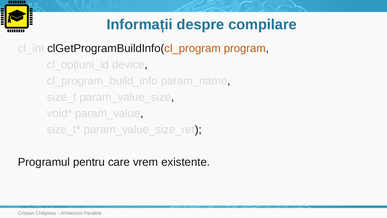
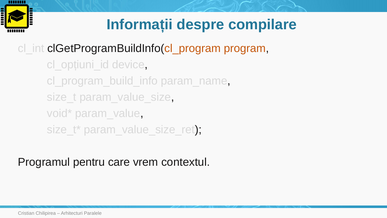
existente: existente -> contextul
